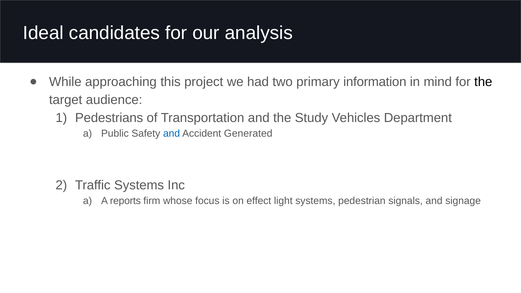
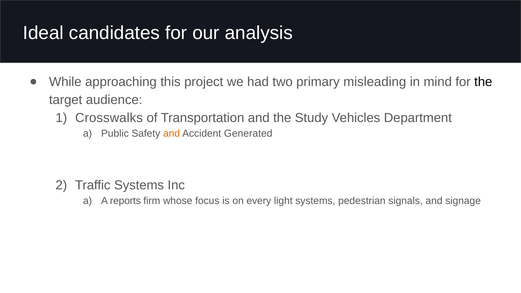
information: information -> misleading
Pedestrians: Pedestrians -> Crosswalks
and at (172, 133) colour: blue -> orange
effect: effect -> every
